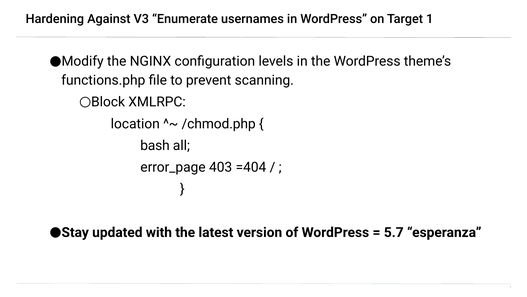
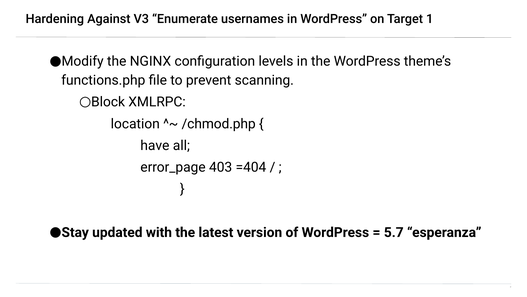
bash: bash -> have
